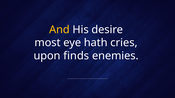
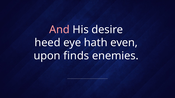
And colour: yellow -> pink
most: most -> heed
cries: cries -> even
